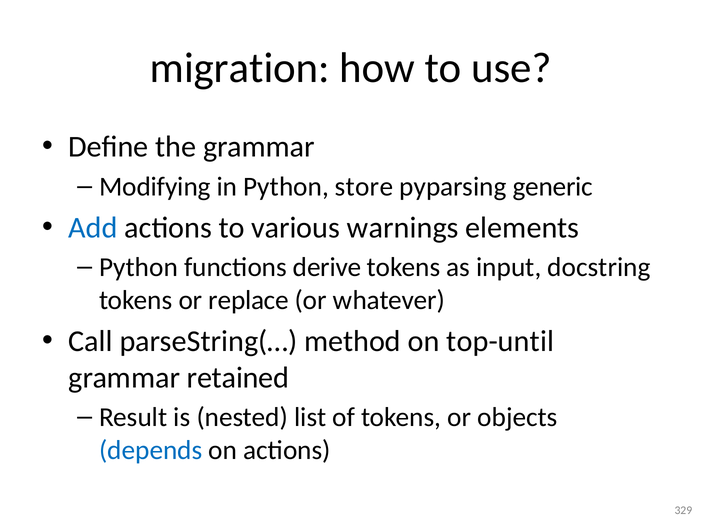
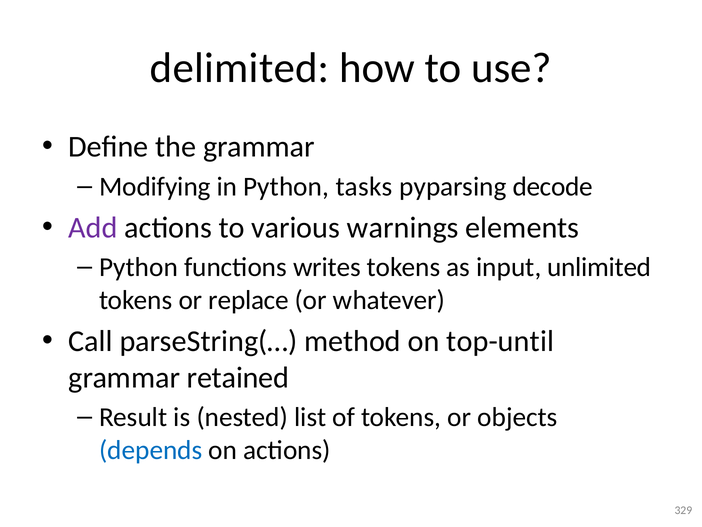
migration: migration -> delimited
store: store -> tasks
generic: generic -> decode
Add colour: blue -> purple
derive: derive -> writes
docstring: docstring -> unlimited
